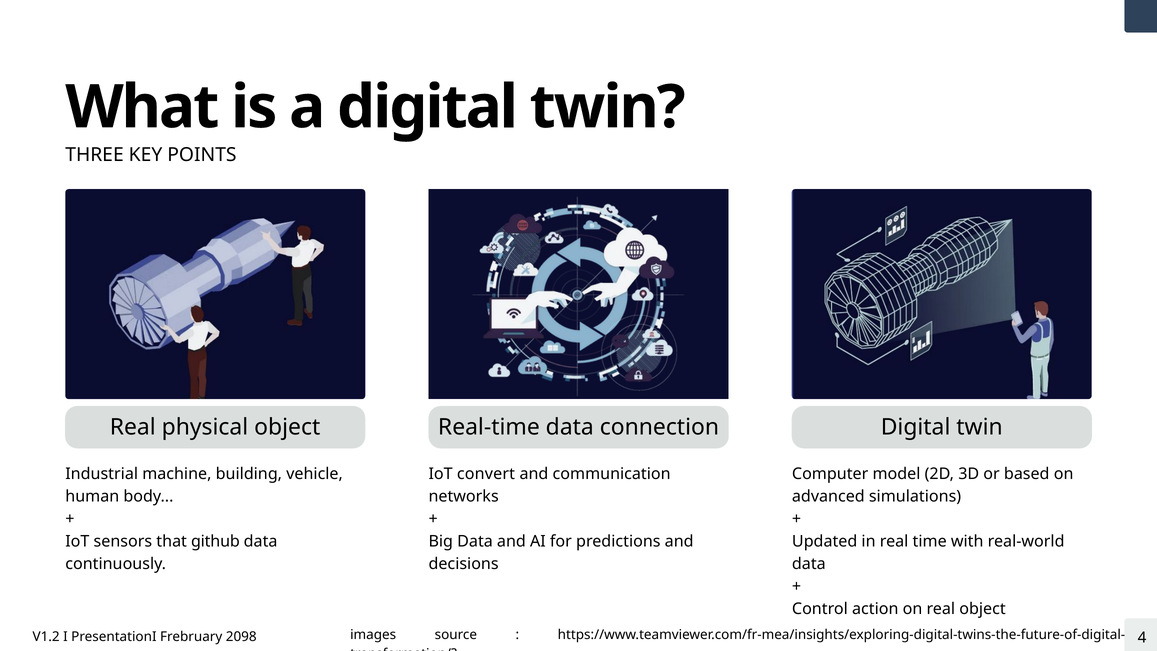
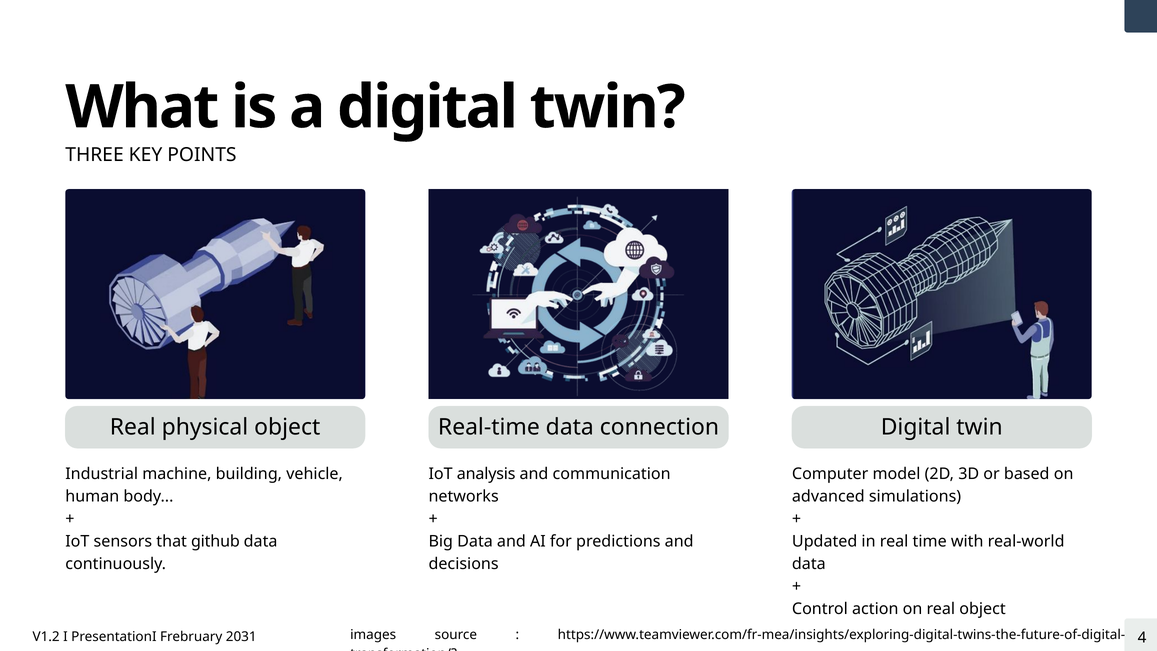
convert: convert -> analysis
2098: 2098 -> 2031
